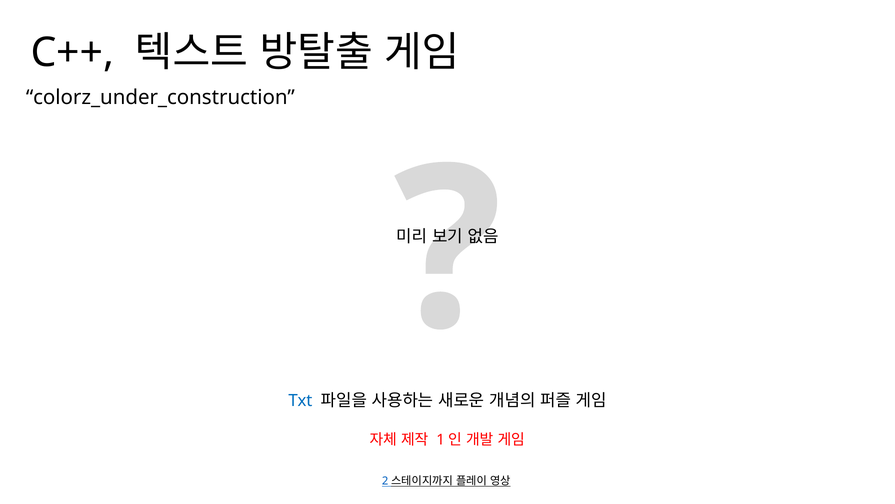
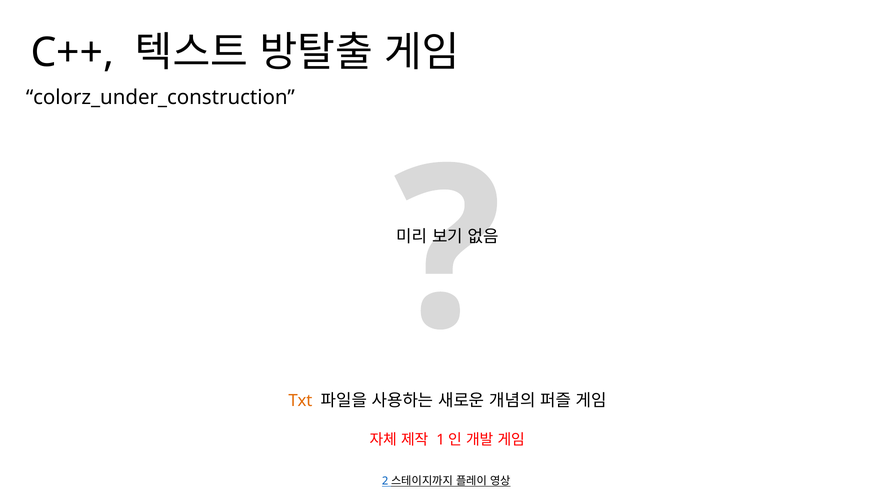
Txt colour: blue -> orange
